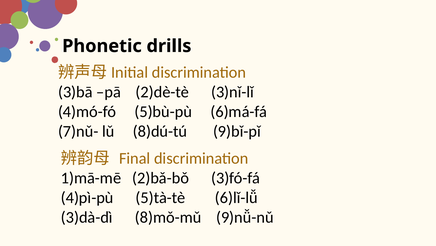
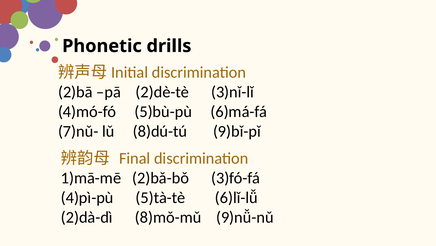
3)bā: 3)bā -> 2)bā
3)dà-dì: 3)dà-dì -> 2)dà-dì
